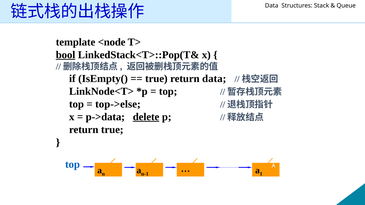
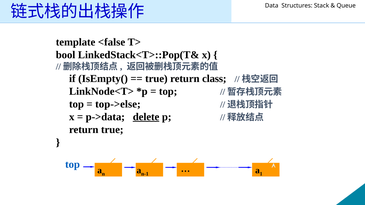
<node: <node -> <false
bool underline: present -> none
return data: data -> class
